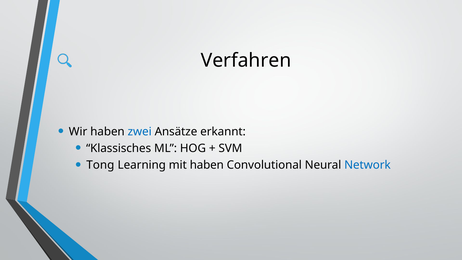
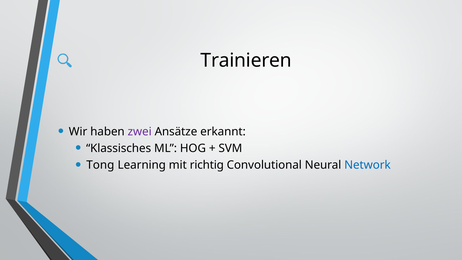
Verfahren: Verfahren -> Trainieren
zwei colour: blue -> purple
mit haben: haben -> richtig
